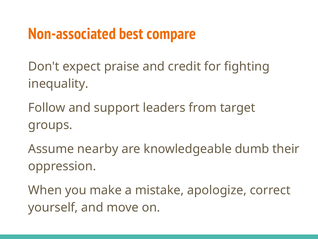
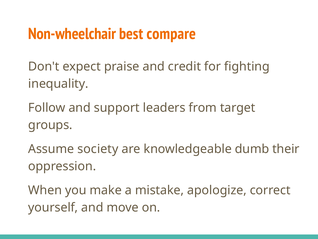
Non-associated: Non-associated -> Non-wheelchair
nearby: nearby -> society
